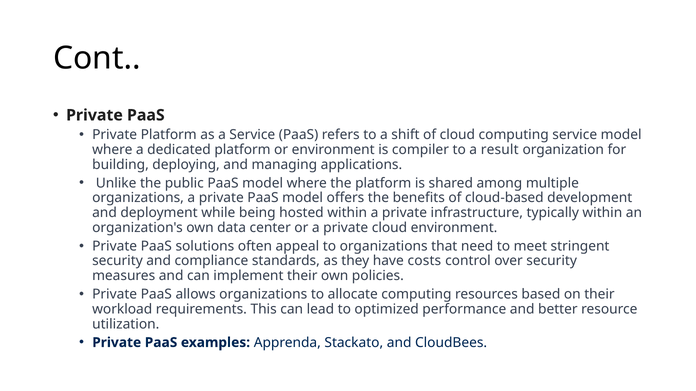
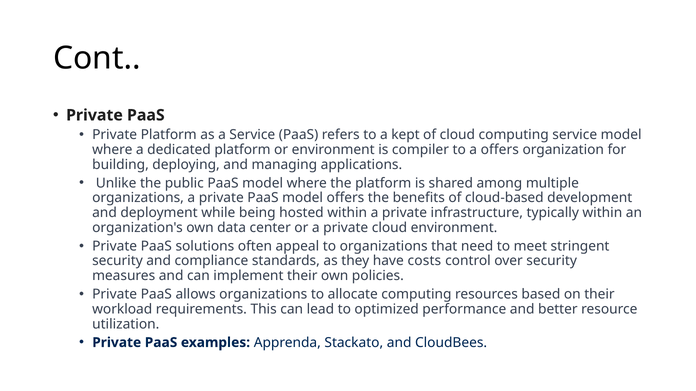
shift: shift -> kept
a result: result -> offers
